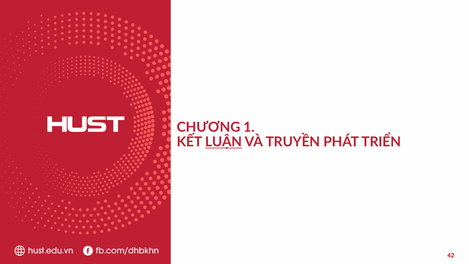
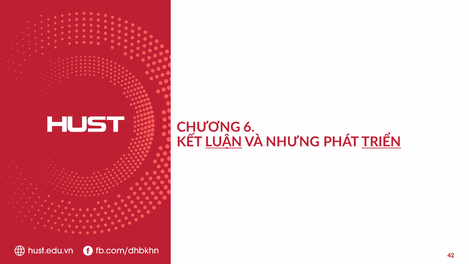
1: 1 -> 6
TRUYỀN: TRUYỀN -> NHƯNG
TRIỂN underline: none -> present
